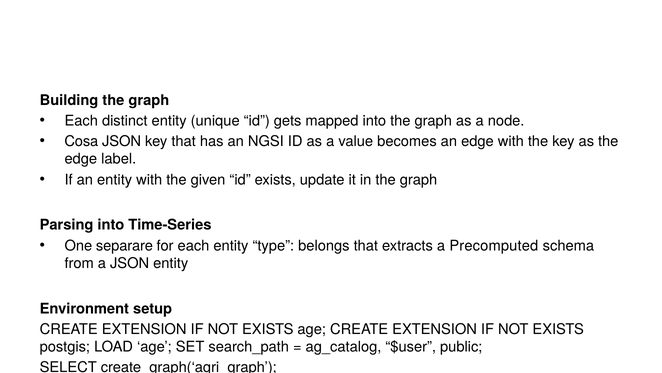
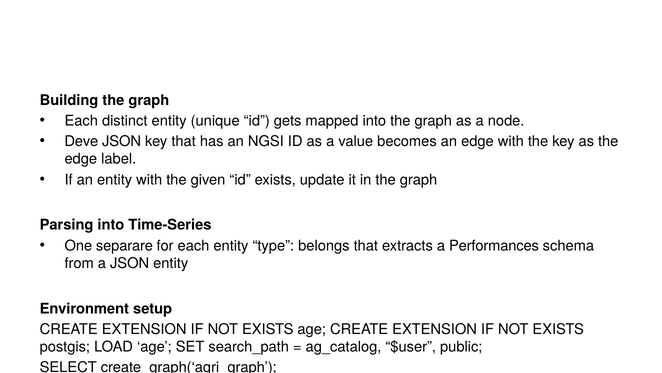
Cosa: Cosa -> Deve
Precomputed: Precomputed -> Performances
